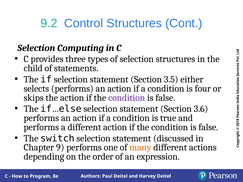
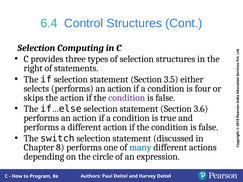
9.2: 9.2 -> 6.4
child: child -> right
Chapter 9: 9 -> 8
many colour: orange -> blue
order: order -> circle
